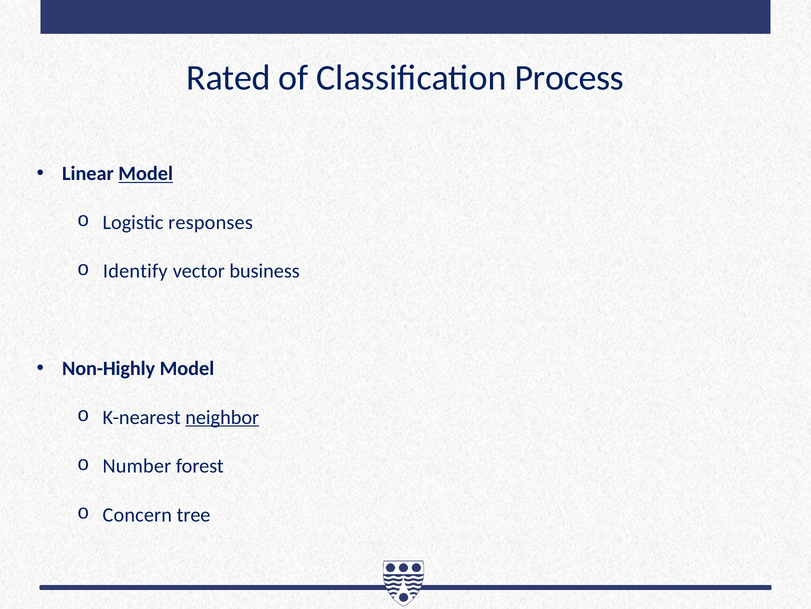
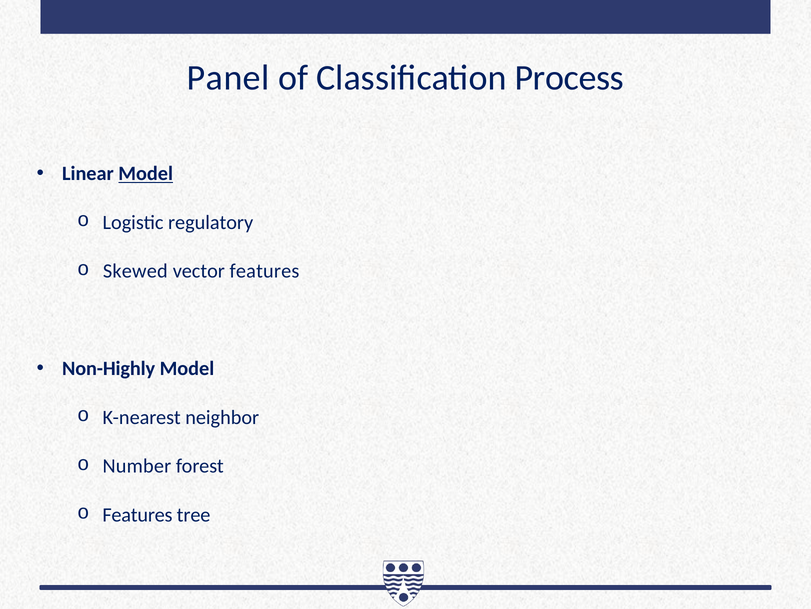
Rated: Rated -> Panel
responses: responses -> regulatory
Identify: Identify -> Skewed
vector business: business -> features
neighbor underline: present -> none
Concern at (137, 514): Concern -> Features
